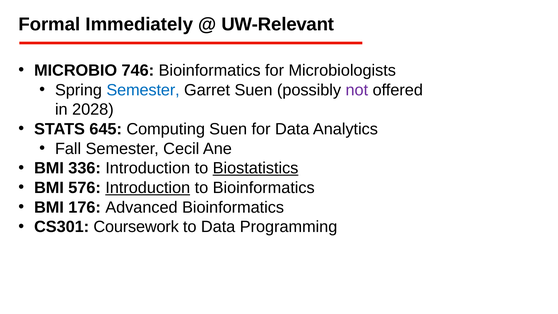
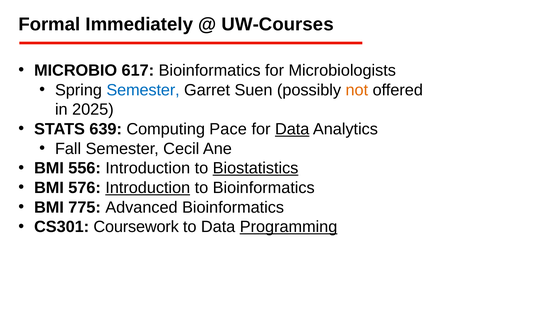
UW-Relevant: UW-Relevant -> UW-Courses
746: 746 -> 617
not colour: purple -> orange
2028: 2028 -> 2025
645: 645 -> 639
Computing Suen: Suen -> Pace
Data at (292, 129) underline: none -> present
336: 336 -> 556
176: 176 -> 775
Programming underline: none -> present
